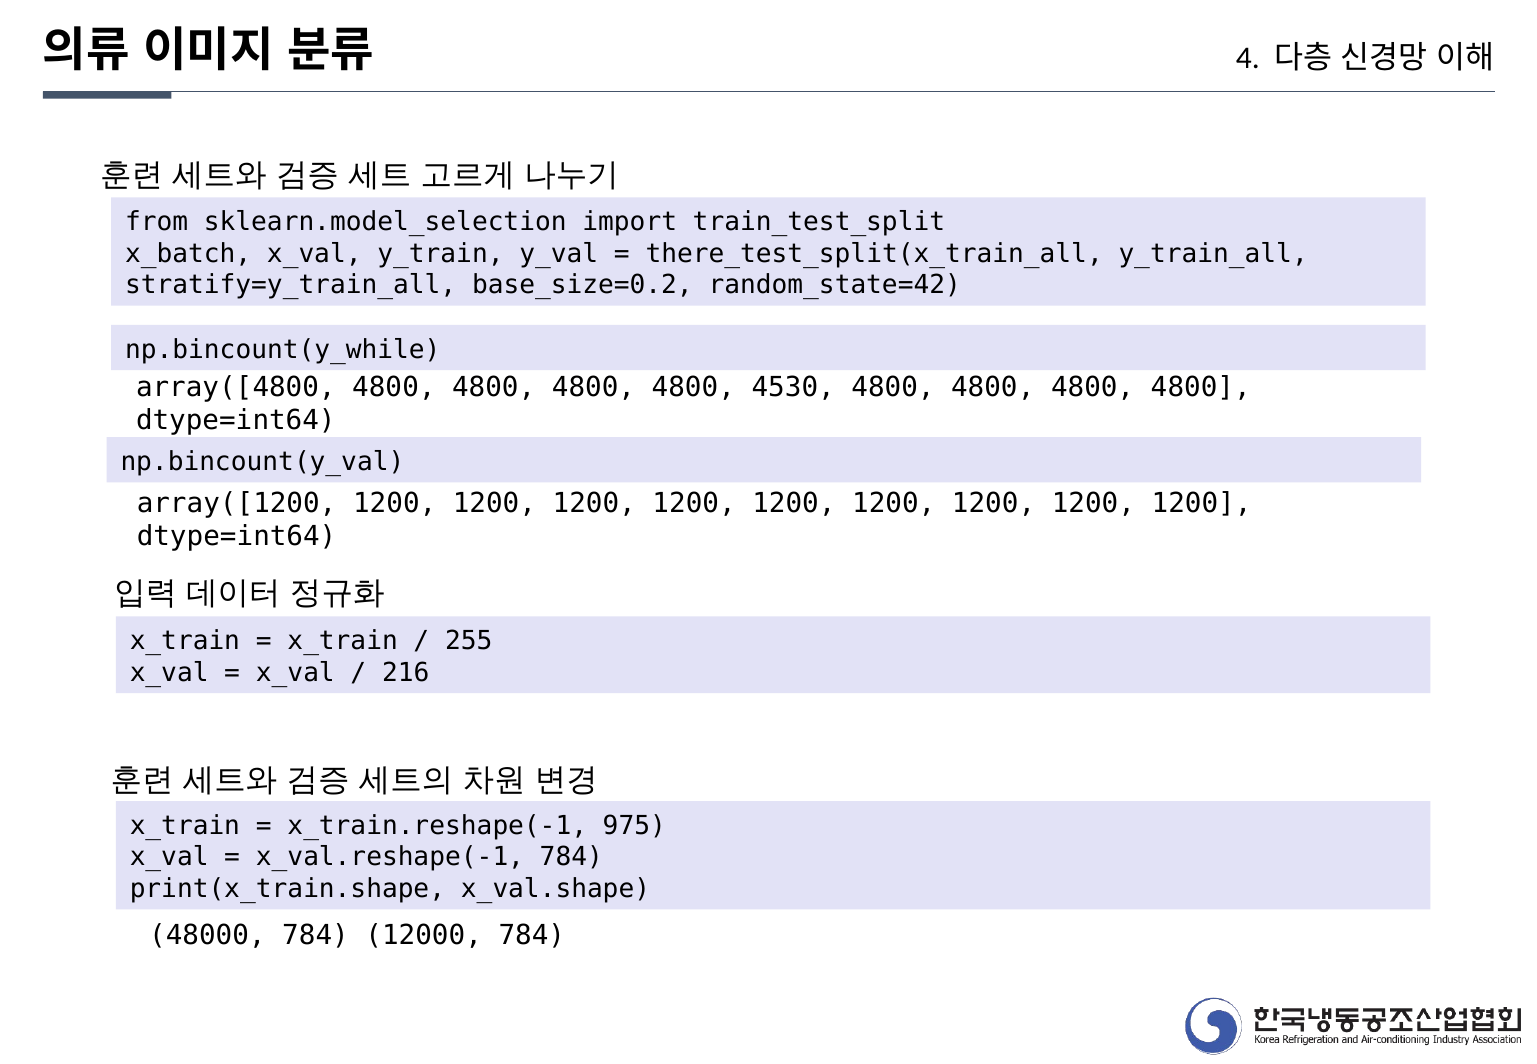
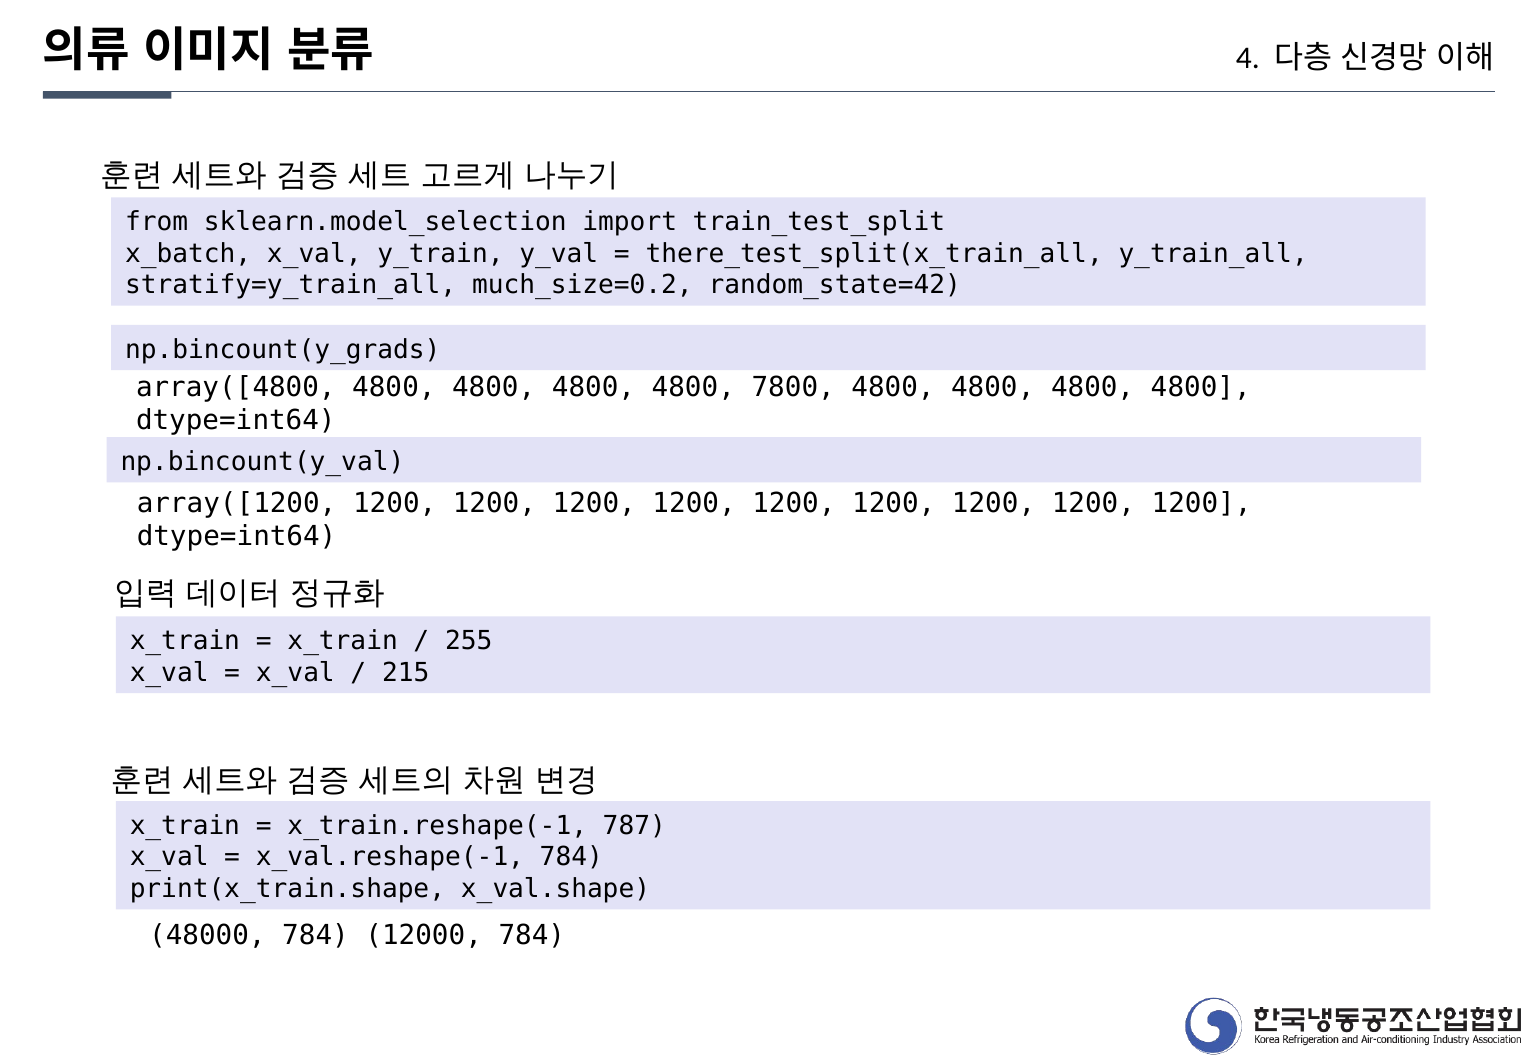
base_size=0.2: base_size=0.2 -> much_size=0.2
np.bincount(y_while: np.bincount(y_while -> np.bincount(y_grads
4530: 4530 -> 7800
216: 216 -> 215
975: 975 -> 787
